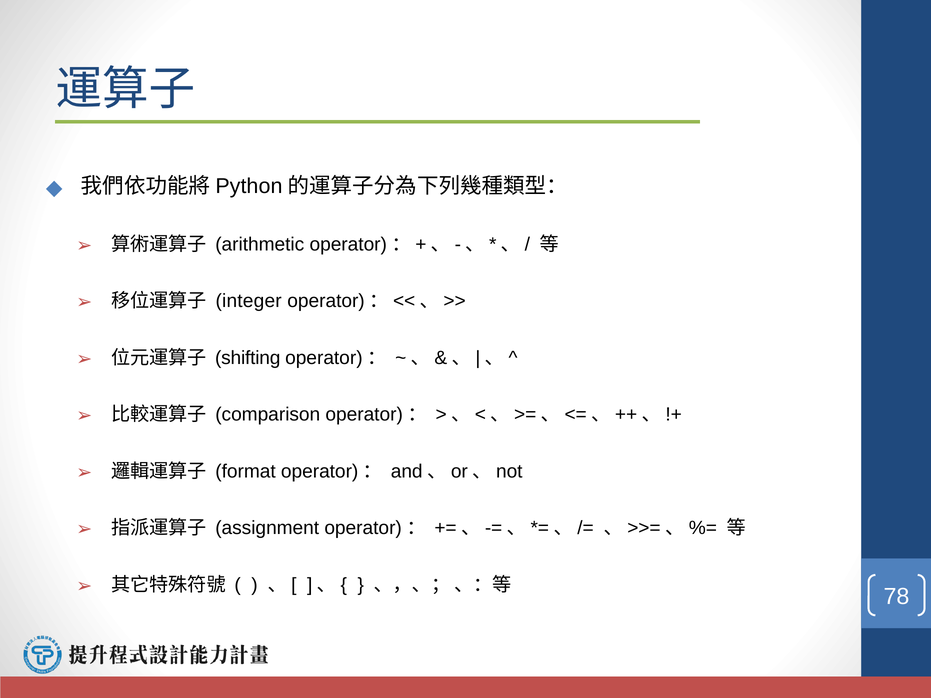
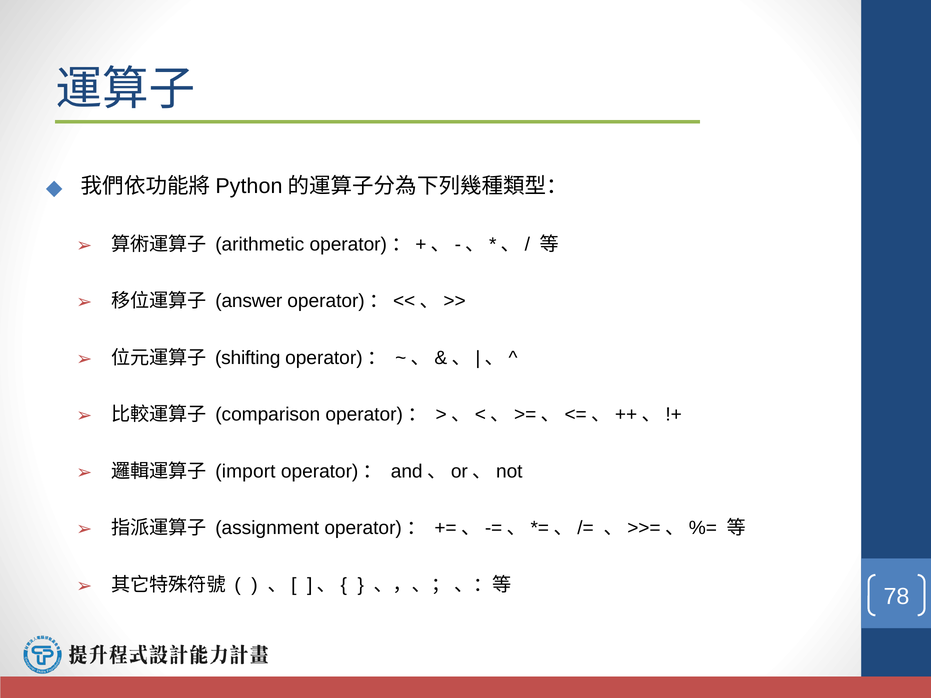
integer: integer -> answer
format: format -> import
